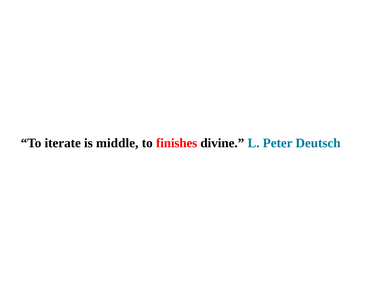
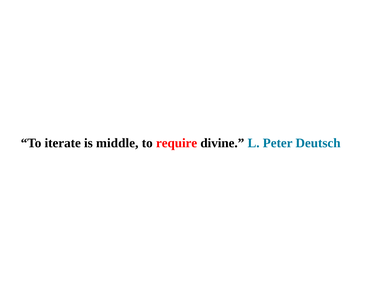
finishes: finishes -> require
